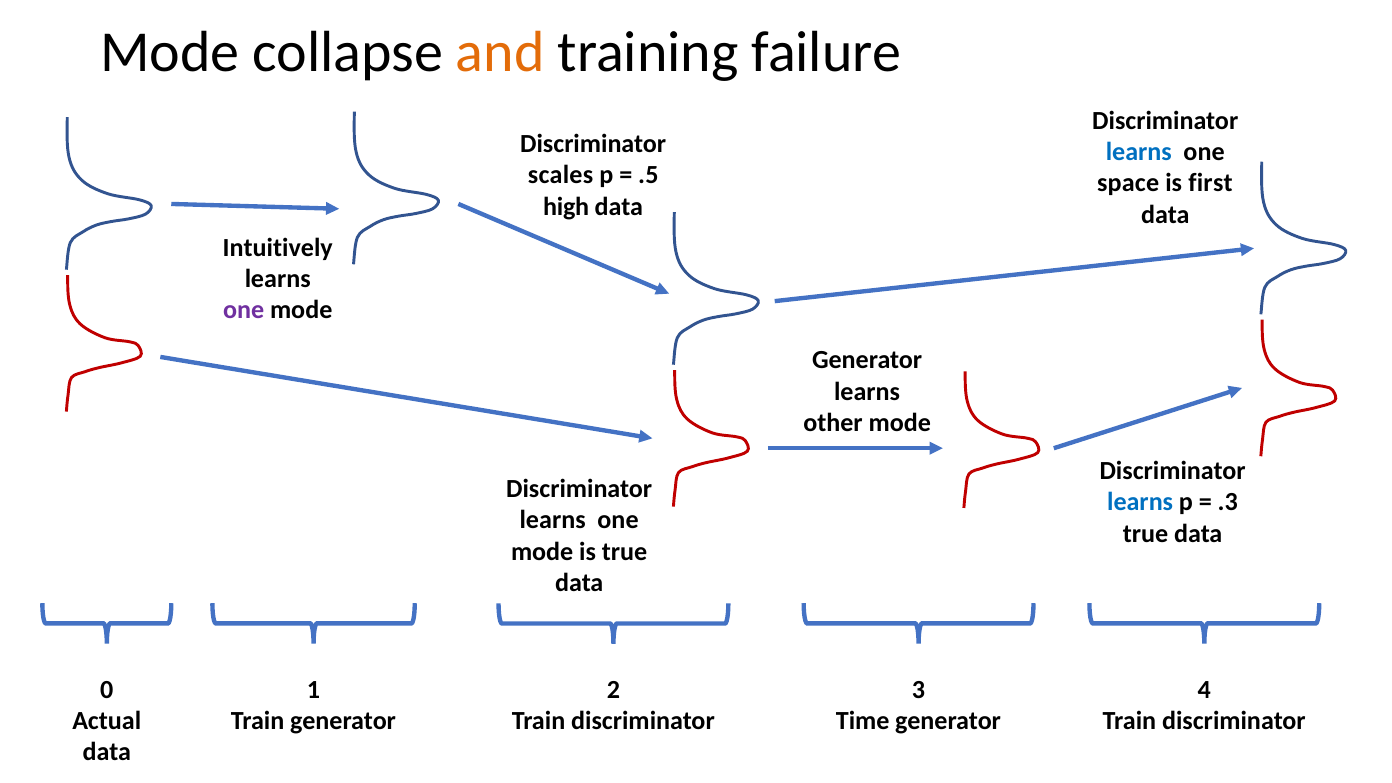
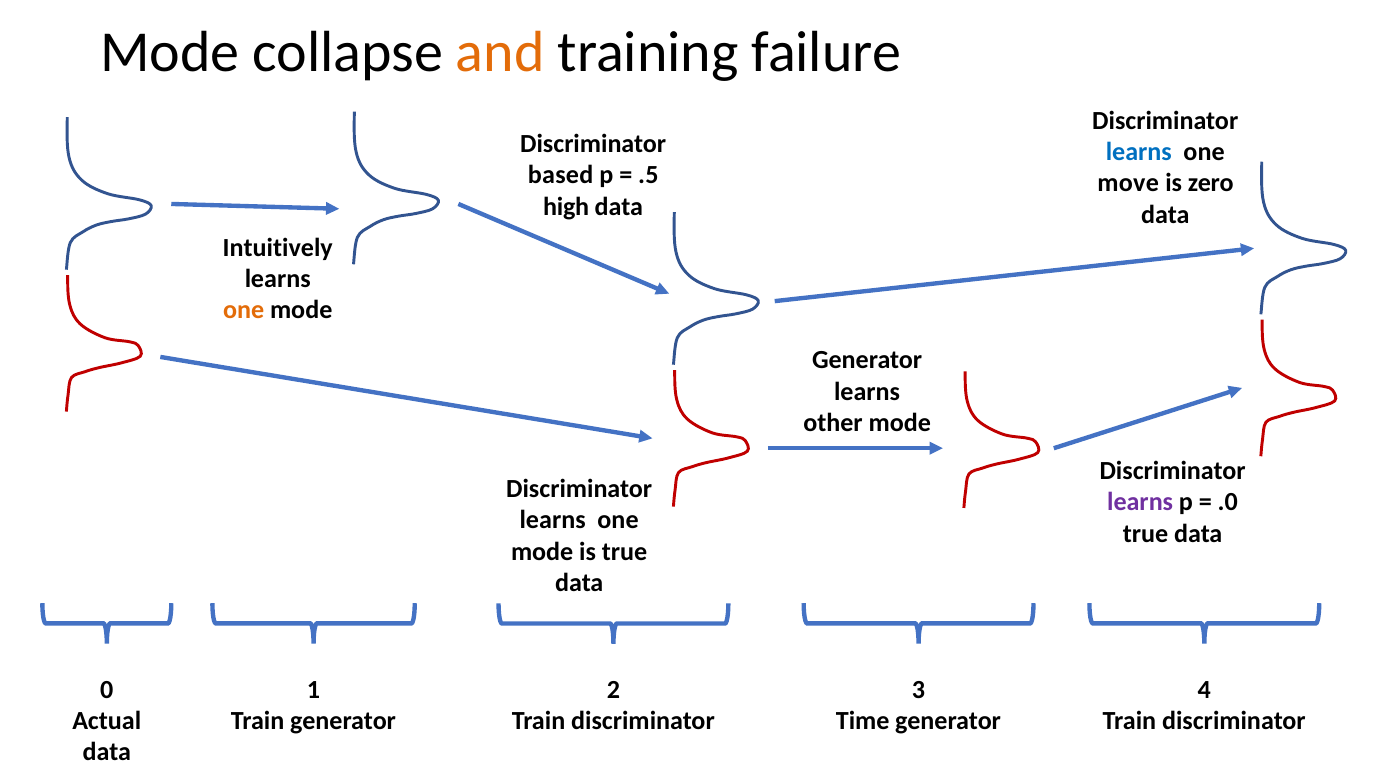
scales: scales -> based
space: space -> move
first: first -> zero
one at (244, 310) colour: purple -> orange
learns at (1140, 502) colour: blue -> purple
.3: .3 -> .0
